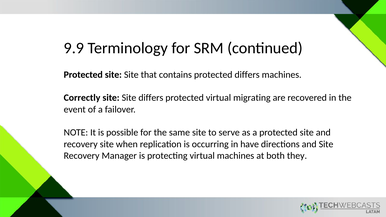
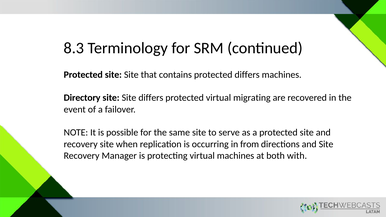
9.9: 9.9 -> 8.3
Correctly: Correctly -> Directory
have: have -> from
they: they -> with
